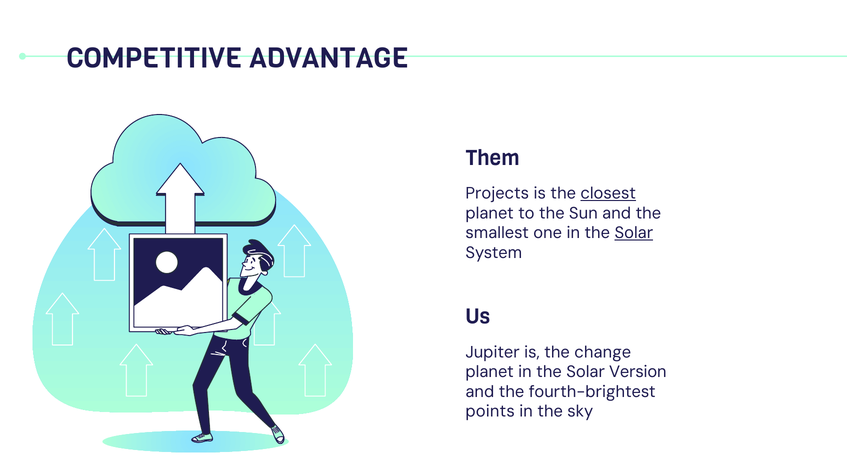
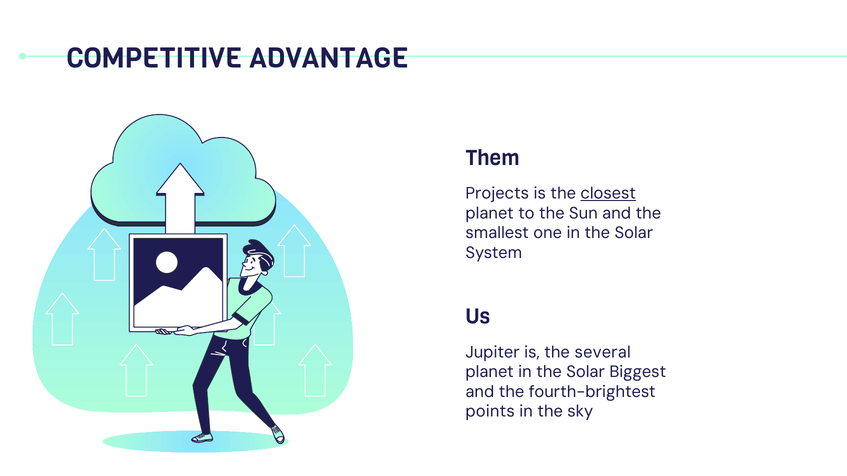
Solar at (634, 233) underline: present -> none
change: change -> several
Version: Version -> Biggest
